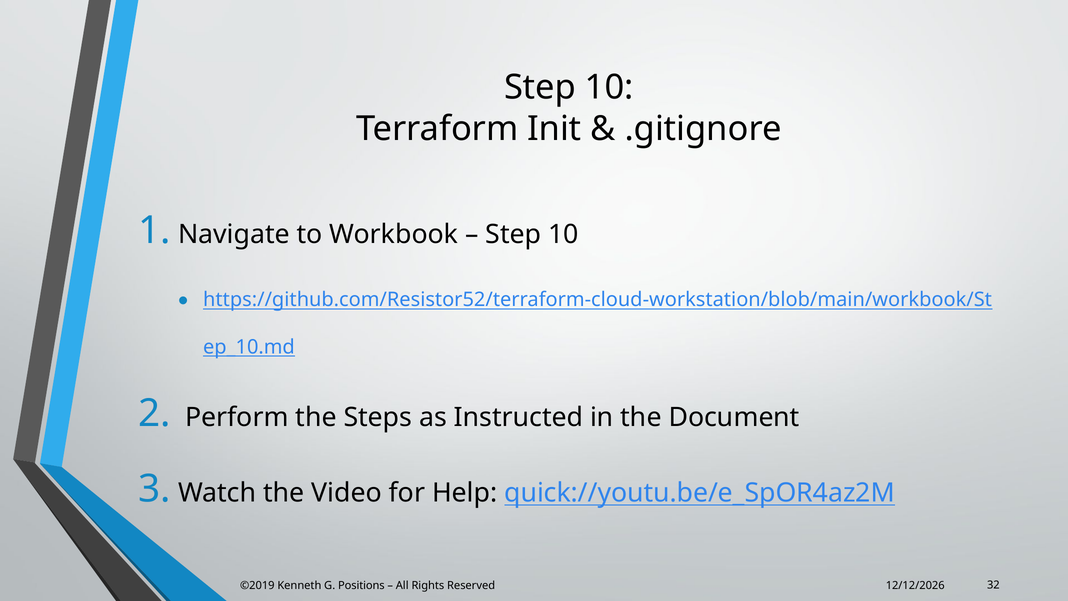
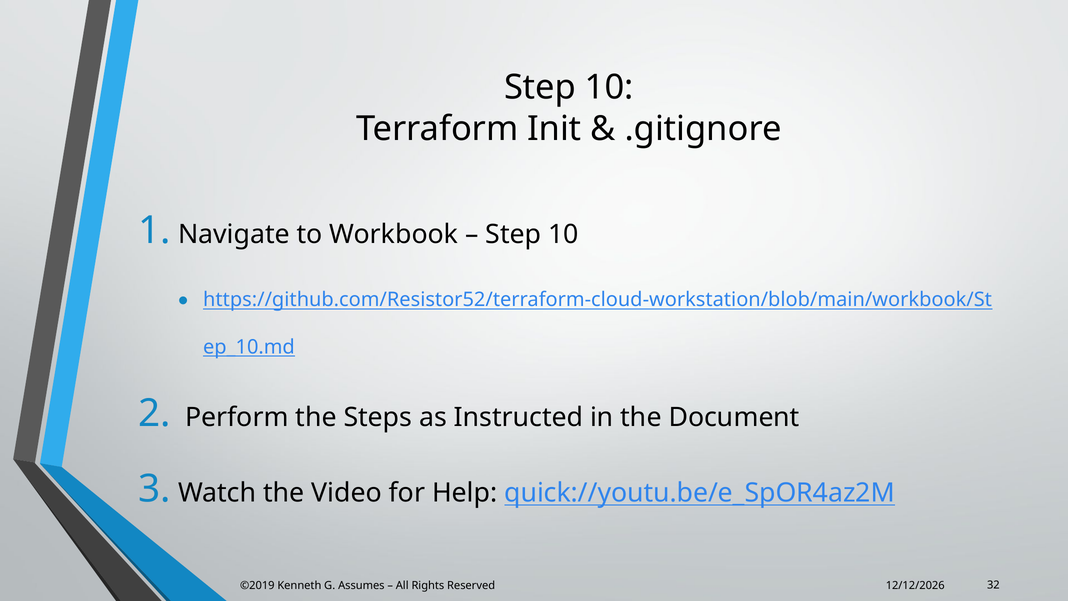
Positions: Positions -> Assumes
